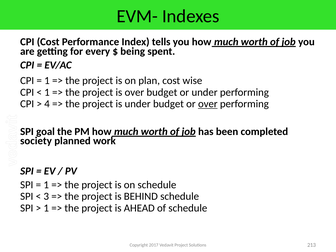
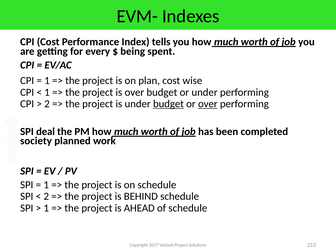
4 at (47, 104): 4 -> 2
budget at (168, 104) underline: none -> present
goal: goal -> deal
3 at (46, 196): 3 -> 2
